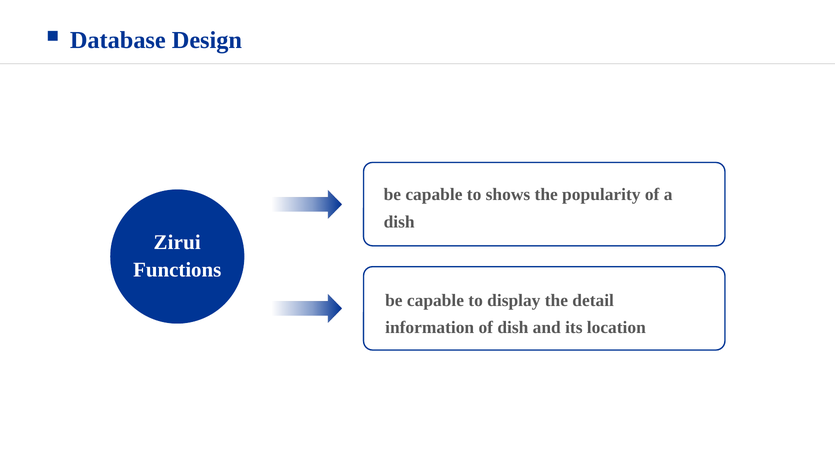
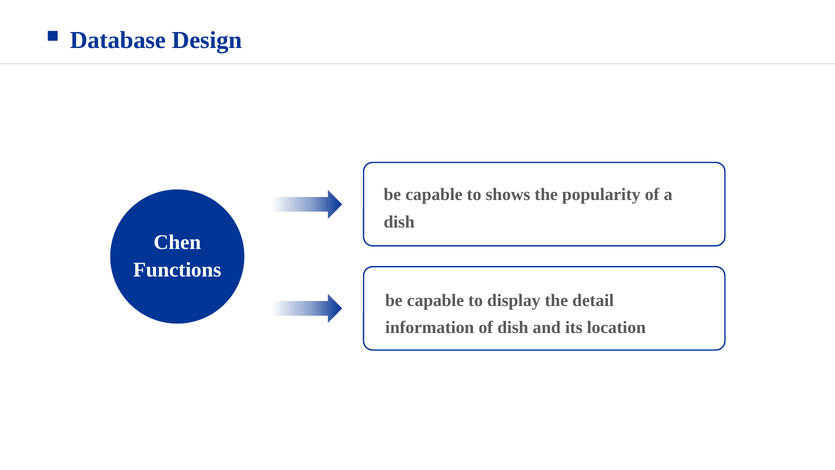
Zirui: Zirui -> Chen
